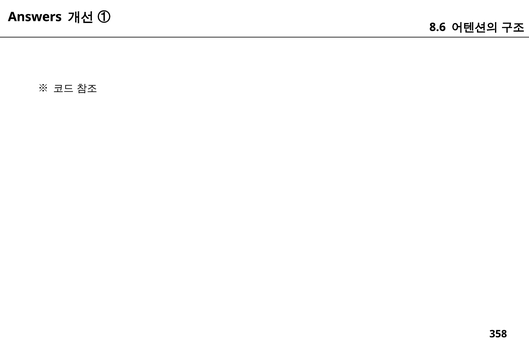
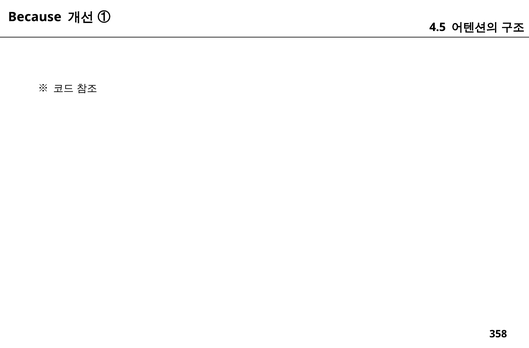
Answers: Answers -> Because
8.6: 8.6 -> 4.5
